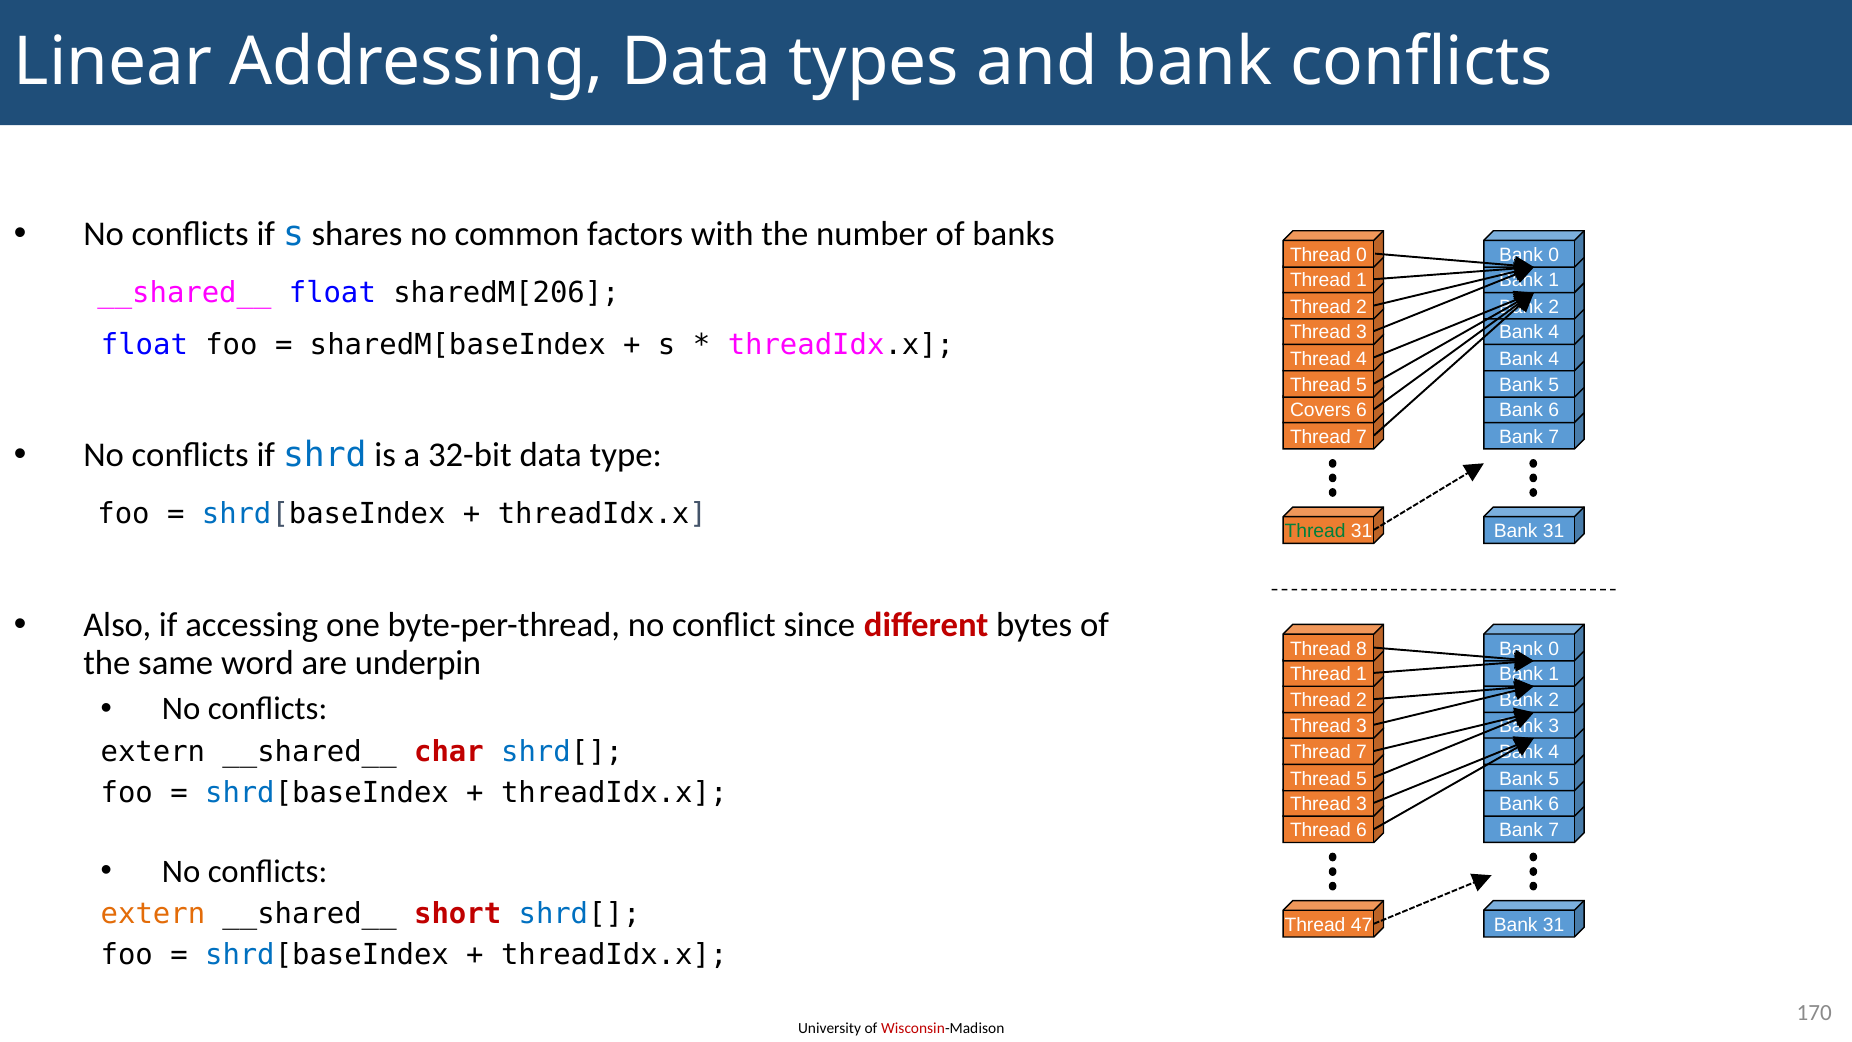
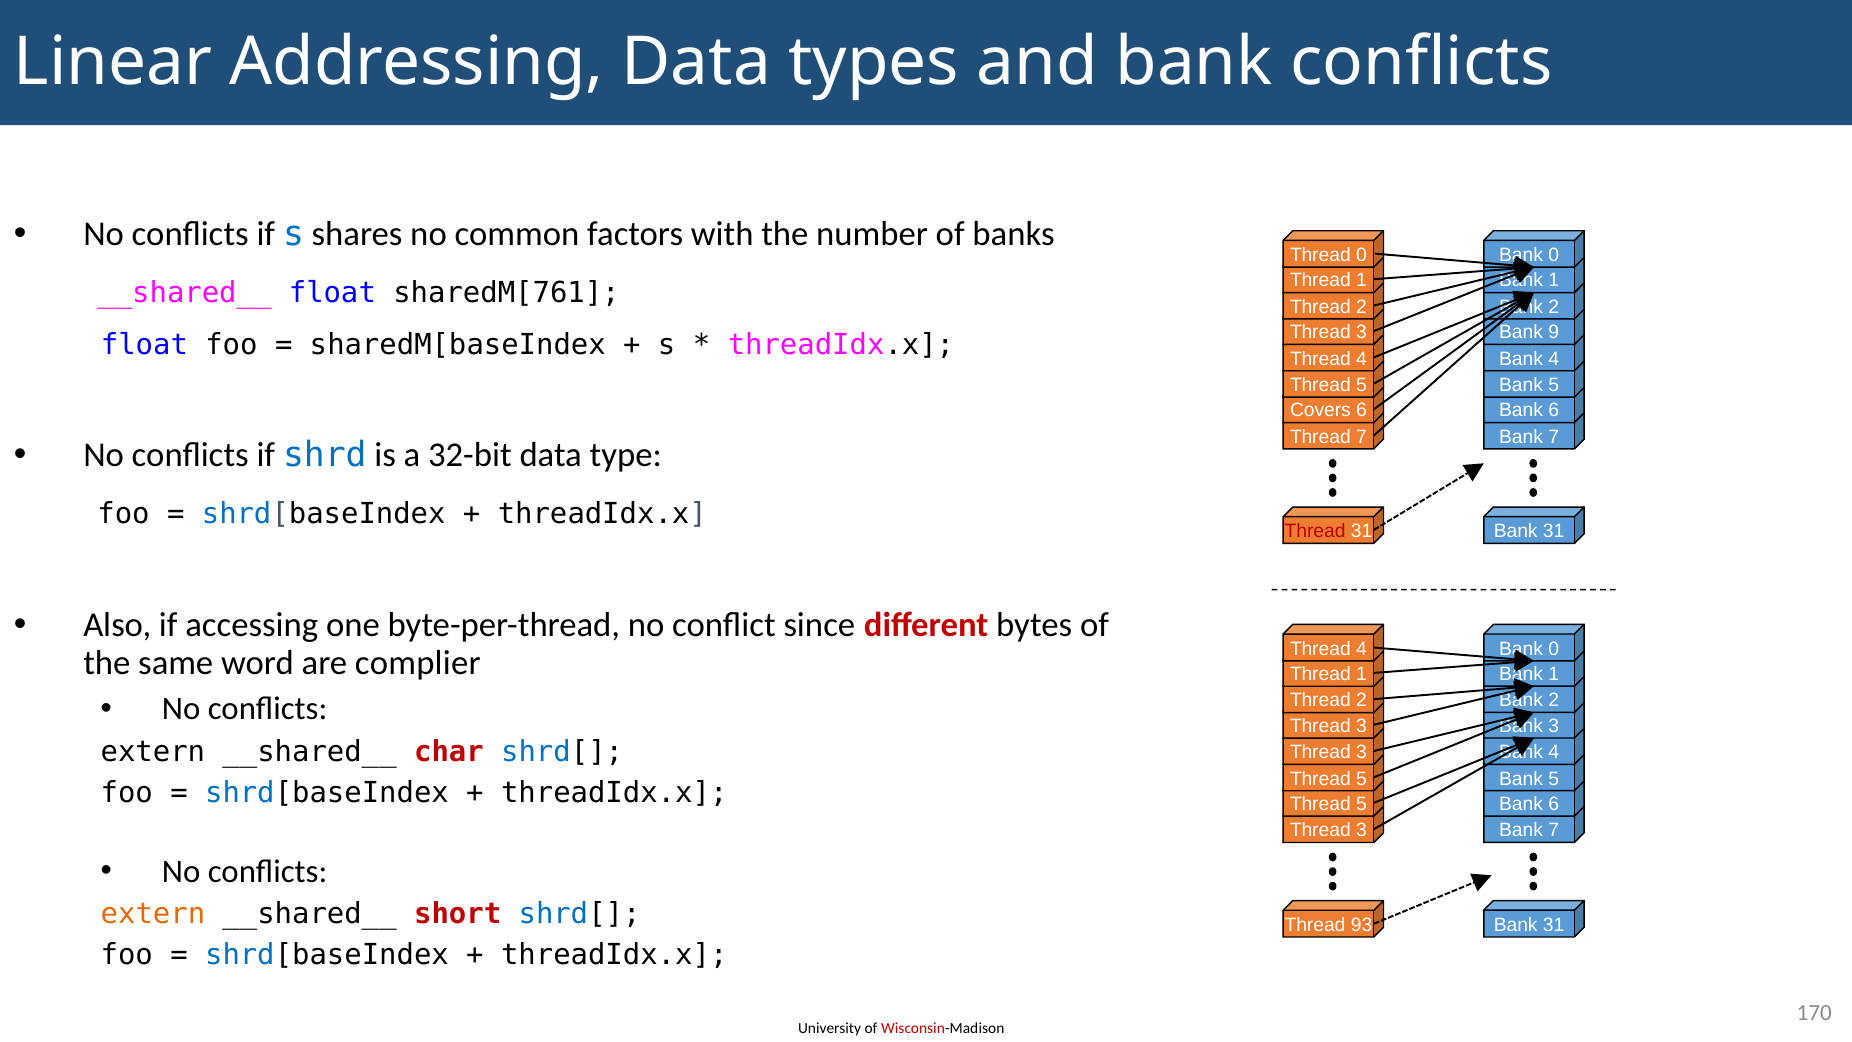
sharedM[206: sharedM[206 -> sharedM[761
4 at (1554, 332): 4 -> 9
Thread at (1315, 531) colour: green -> red
8 at (1362, 649): 8 -> 4
underpin: underpin -> complier
7 at (1362, 752): 7 -> 3
3 at (1362, 804): 3 -> 5
6 at (1362, 830): 6 -> 3
47: 47 -> 93
